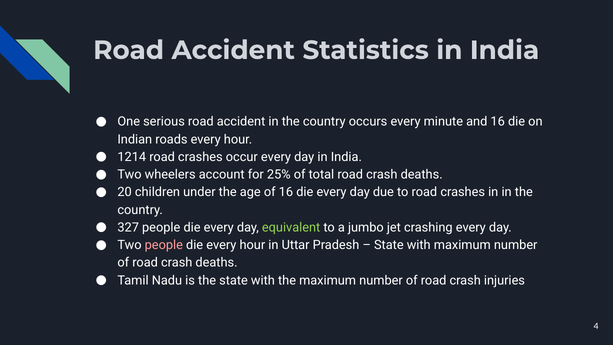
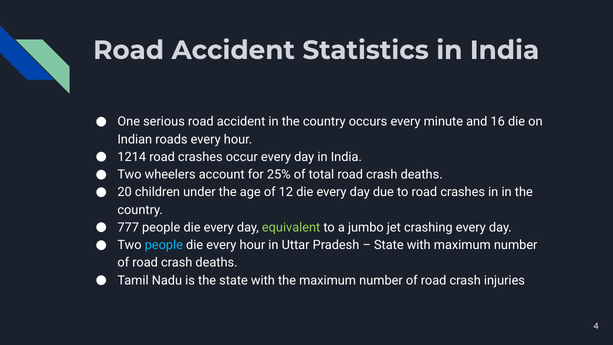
of 16: 16 -> 12
327: 327 -> 777
people at (164, 245) colour: pink -> light blue
